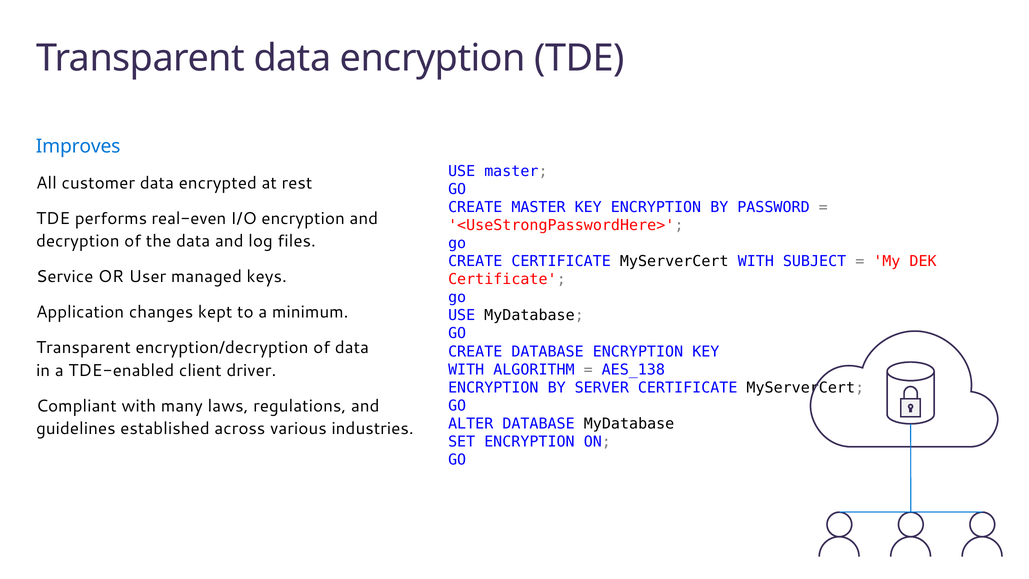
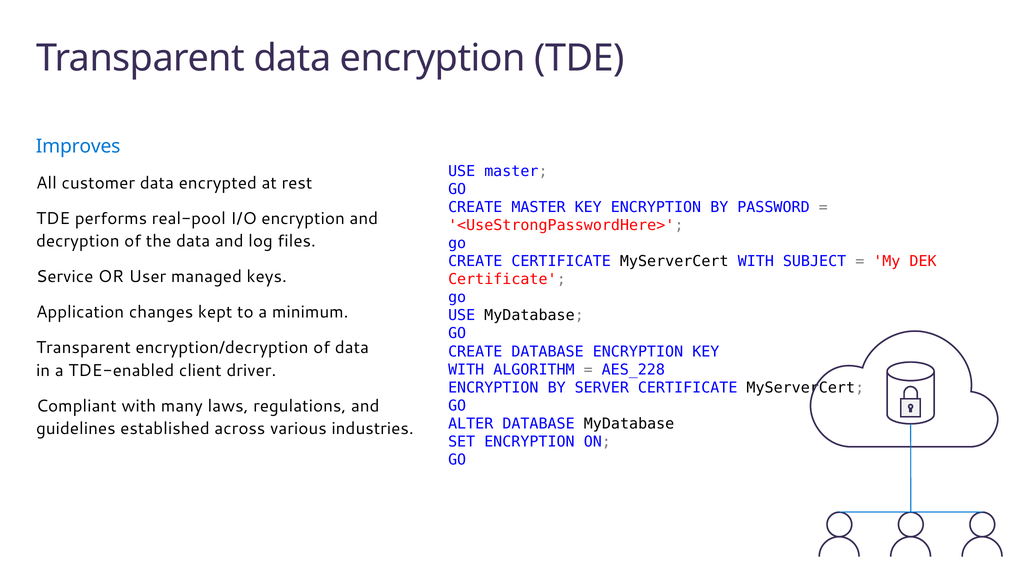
real-even: real-even -> real-pool
AES_138: AES_138 -> AES_228
